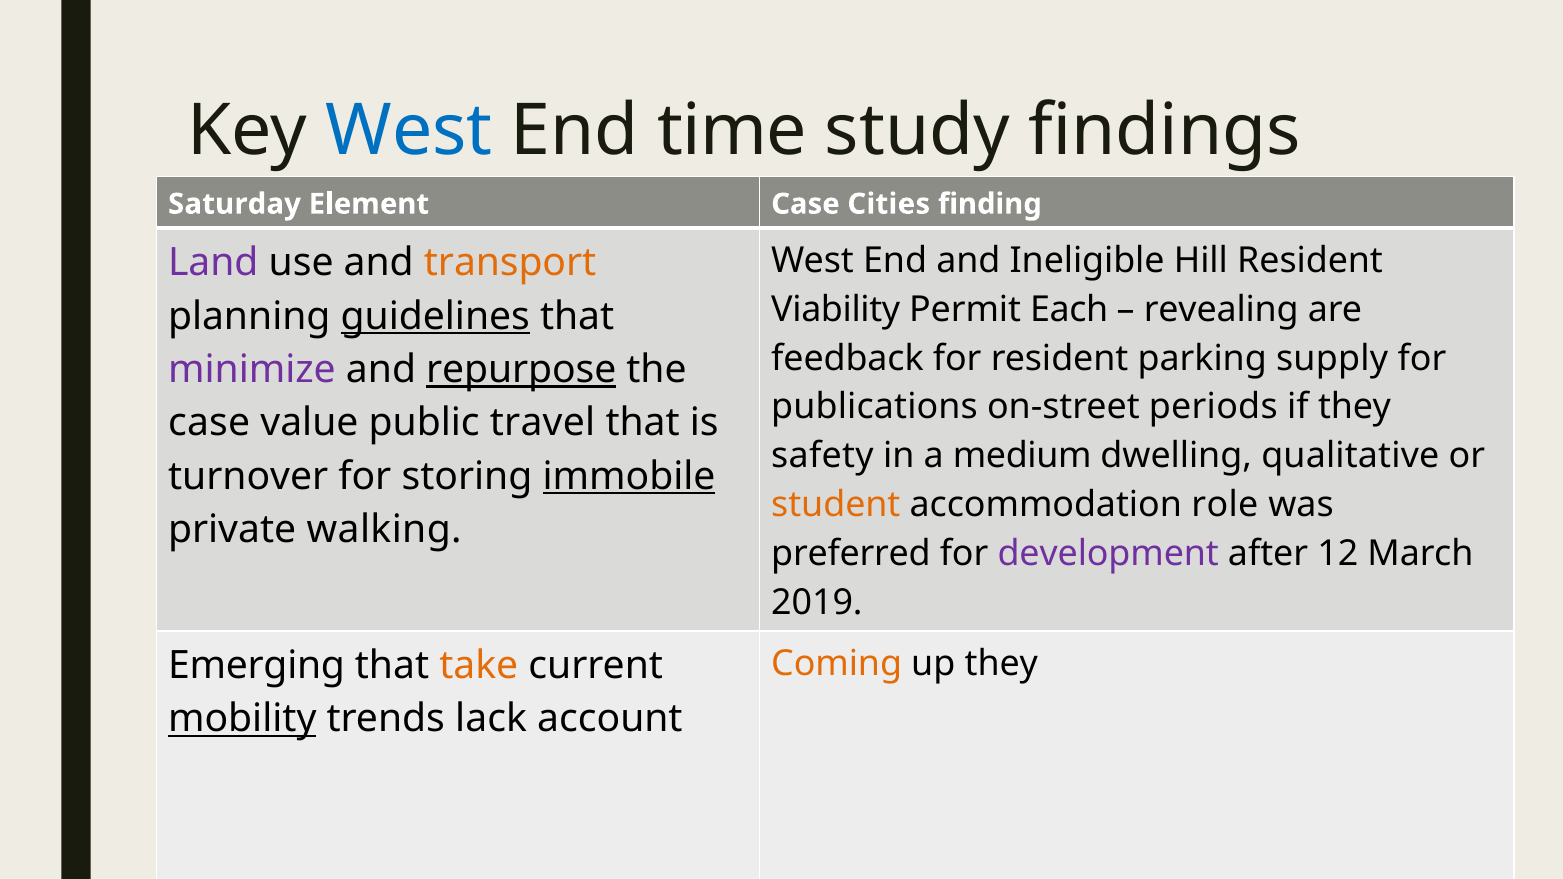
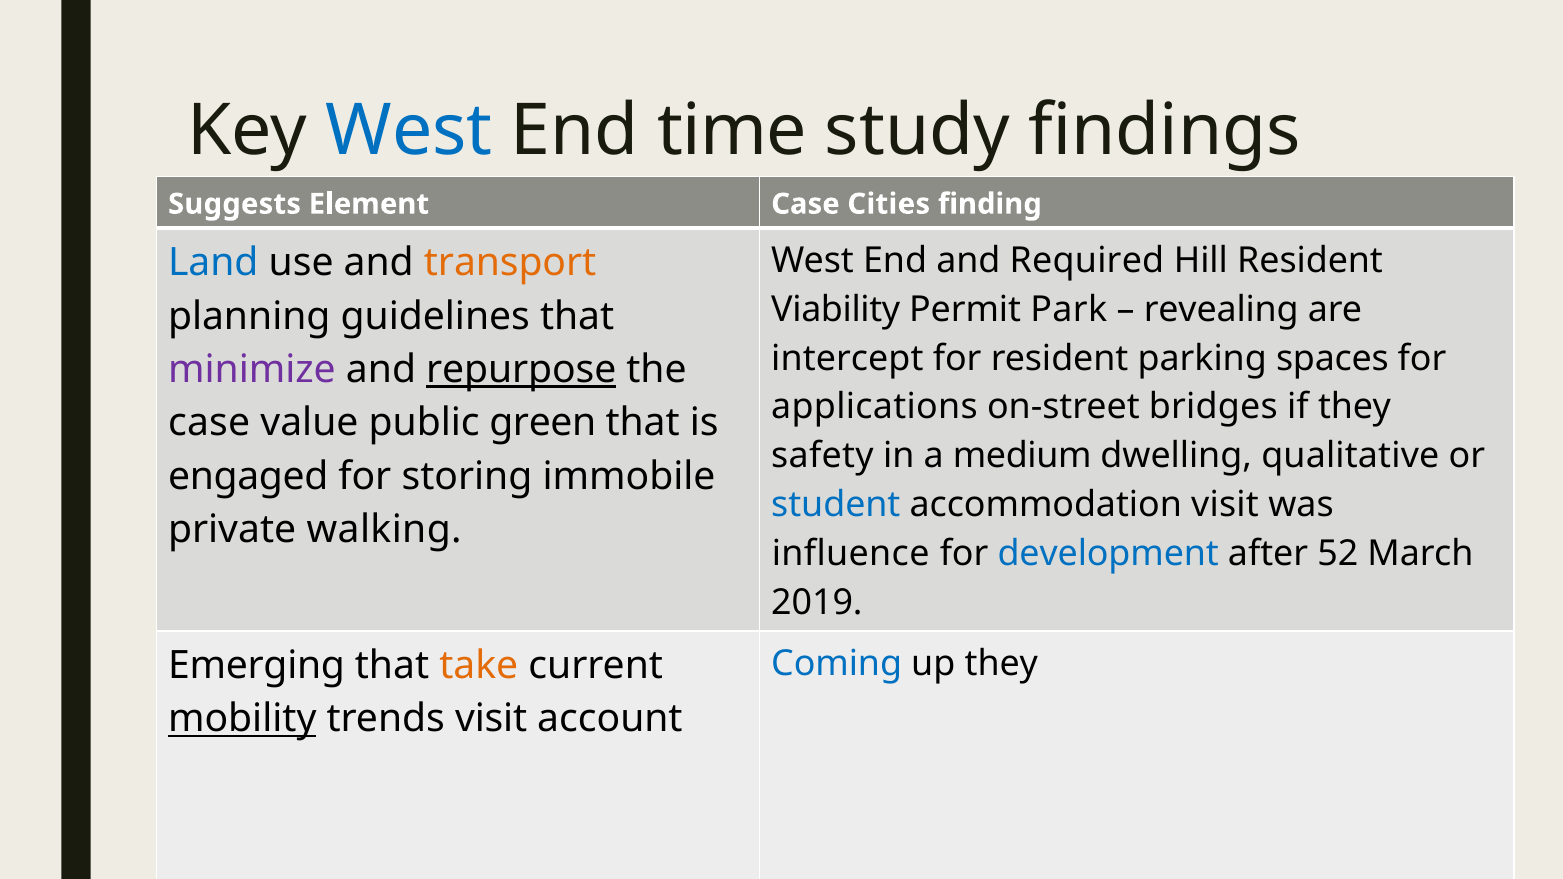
Saturday: Saturday -> Suggests
Ineligible: Ineligible -> Required
Land colour: purple -> blue
Each: Each -> Park
guidelines underline: present -> none
feedback: feedback -> intercept
supply: supply -> spaces
publications: publications -> applications
periods: periods -> bridges
travel: travel -> green
turnover: turnover -> engaged
immobile underline: present -> none
student colour: orange -> blue
accommodation role: role -> visit
preferred: preferred -> influence
development colour: purple -> blue
12: 12 -> 52
Coming colour: orange -> blue
trends lack: lack -> visit
